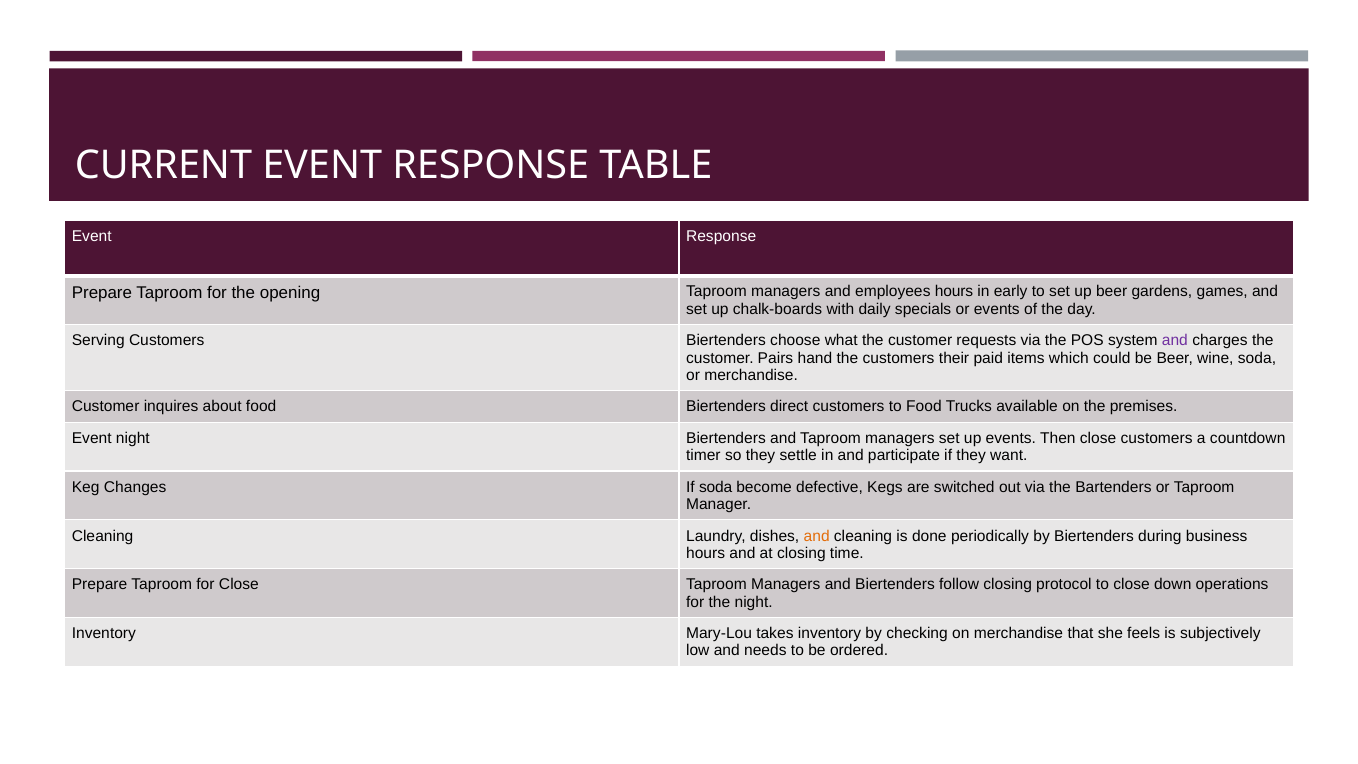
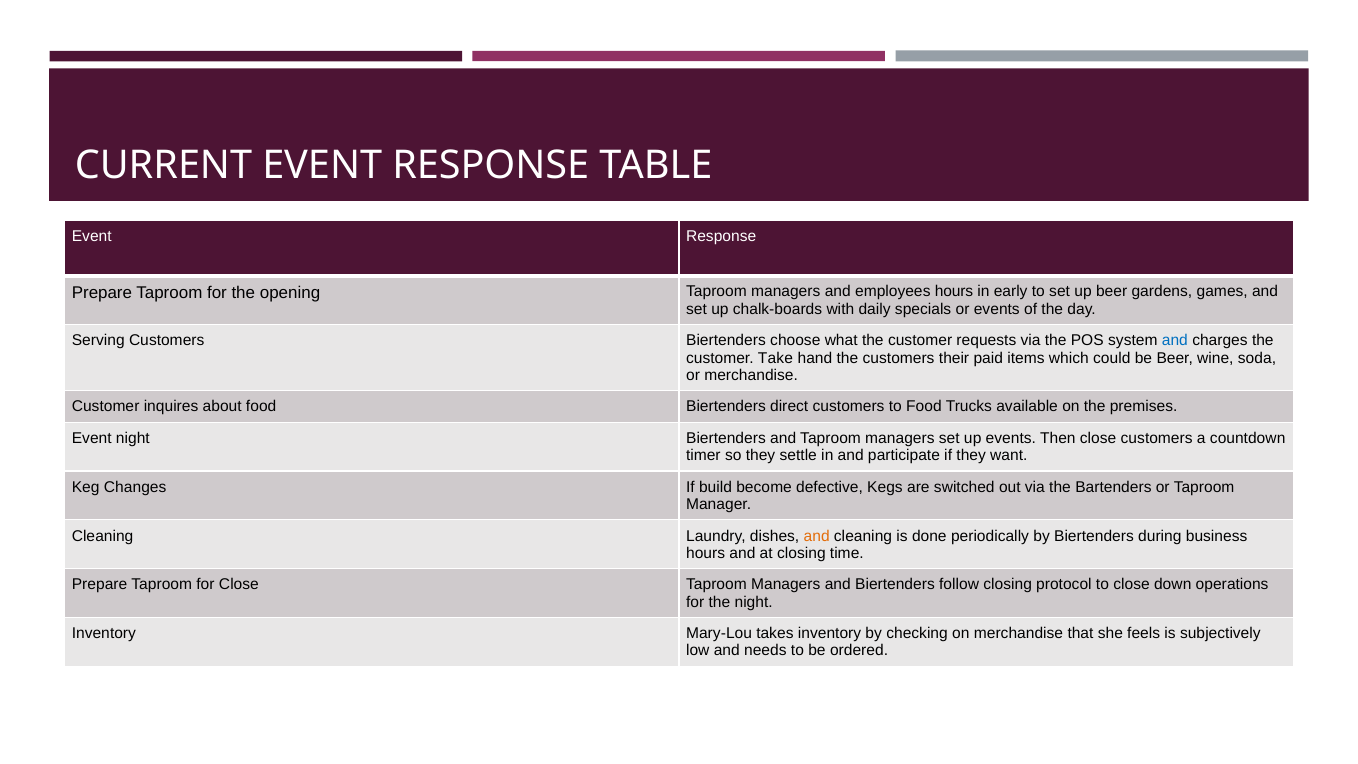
and at (1175, 341) colour: purple -> blue
Pairs: Pairs -> Take
If soda: soda -> build
